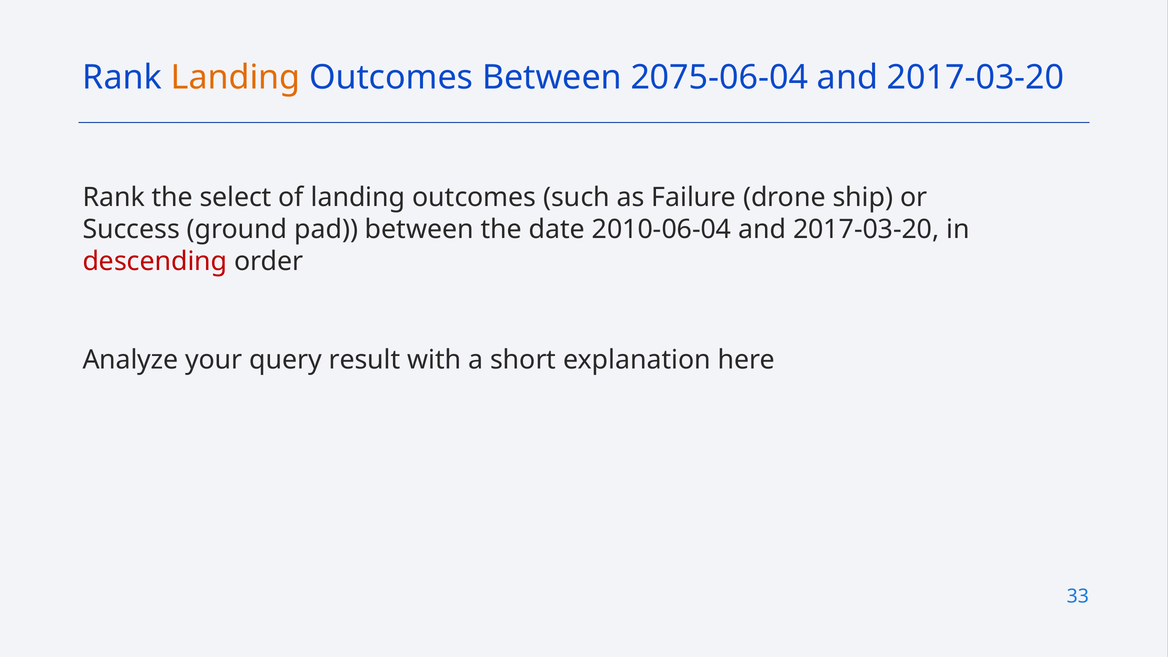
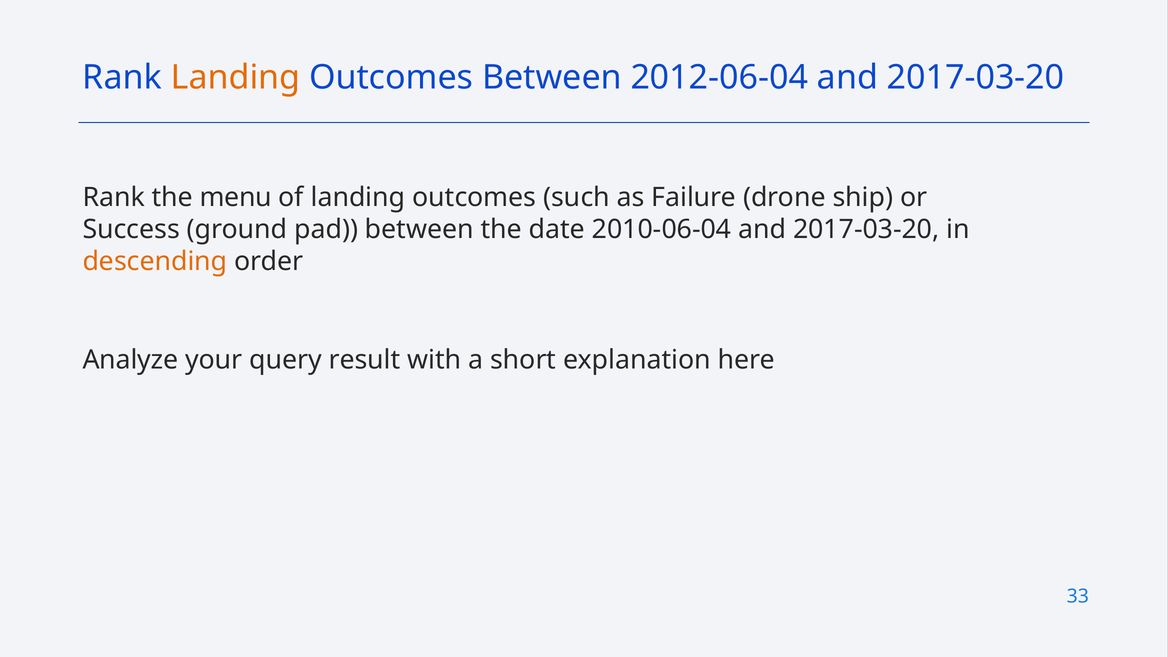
2075-06-04: 2075-06-04 -> 2012-06-04
select: select -> menu
descending colour: red -> orange
